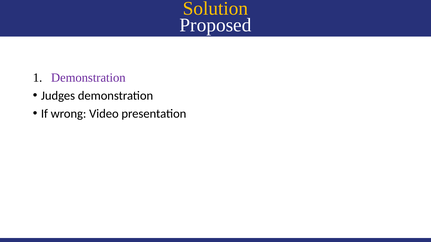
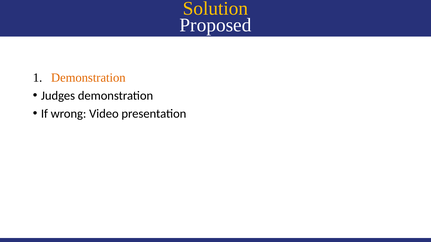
Demonstration at (88, 78) colour: purple -> orange
